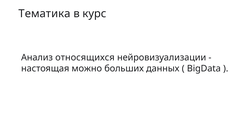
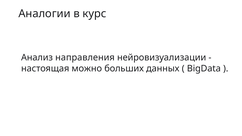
Тематика: Тематика -> Аналогии
относящихся: относящихся -> направления
